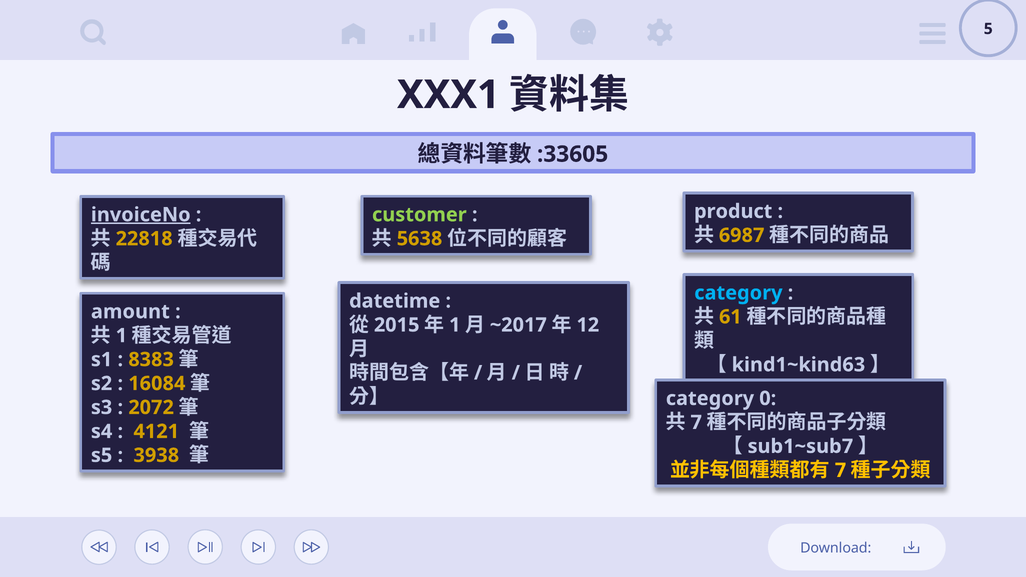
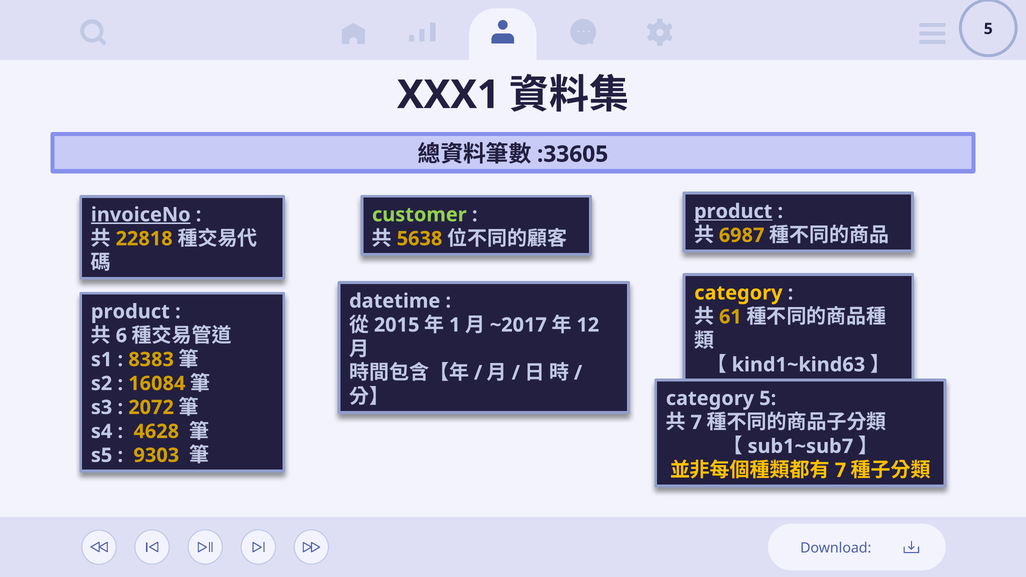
product at (733, 211) underline: none -> present
category at (738, 293) colour: light blue -> yellow
amount at (130, 312): amount -> product
1 at (121, 336): 1 -> 6
category 0: 0 -> 5
4121: 4121 -> 4628
3938: 3938 -> 9303
